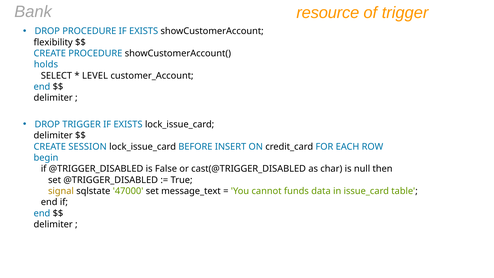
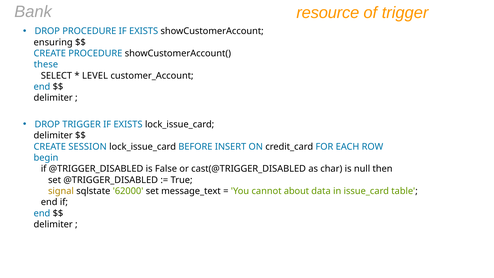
flexibility: flexibility -> ensuring
holds: holds -> these
47000: 47000 -> 62000
funds: funds -> about
